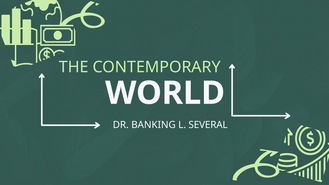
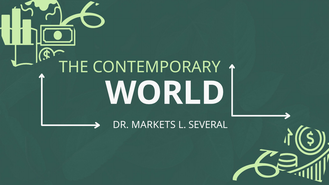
BANKING: BANKING -> MARKETS
